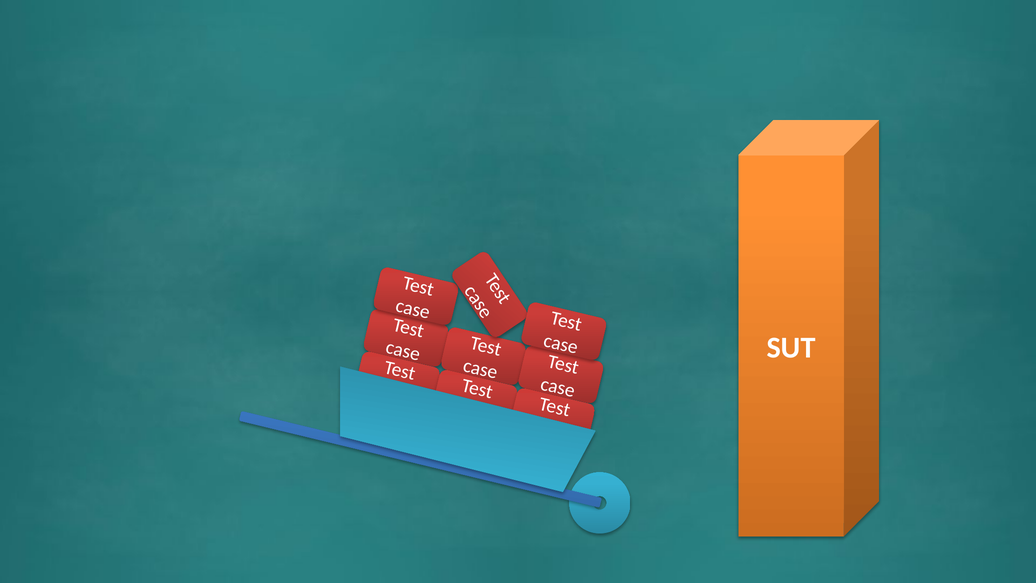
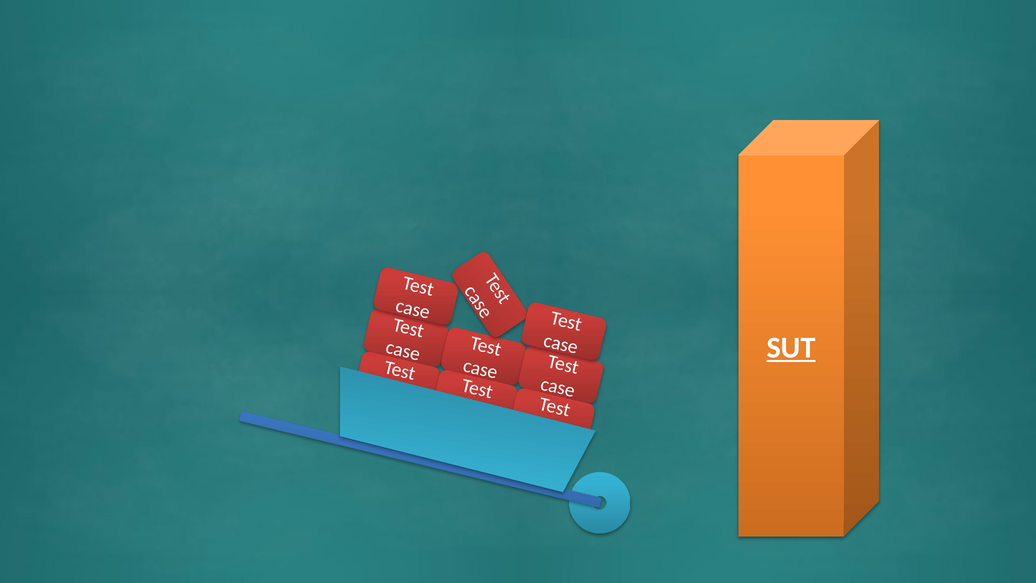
SUT underline: none -> present
